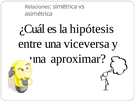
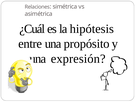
viceversa: viceversa -> propósito
aproximar: aproximar -> expresión
